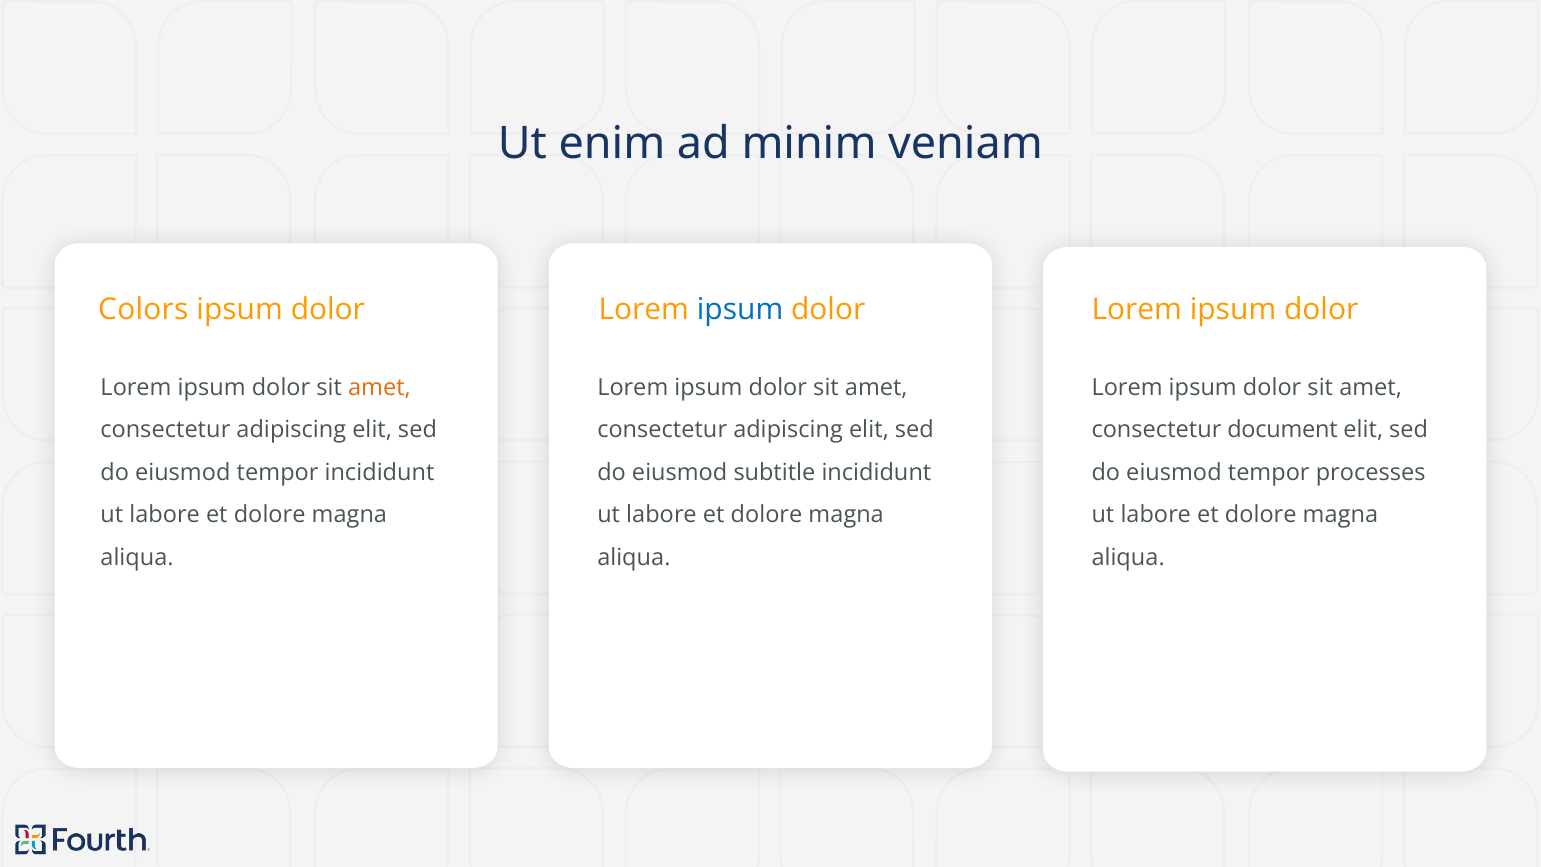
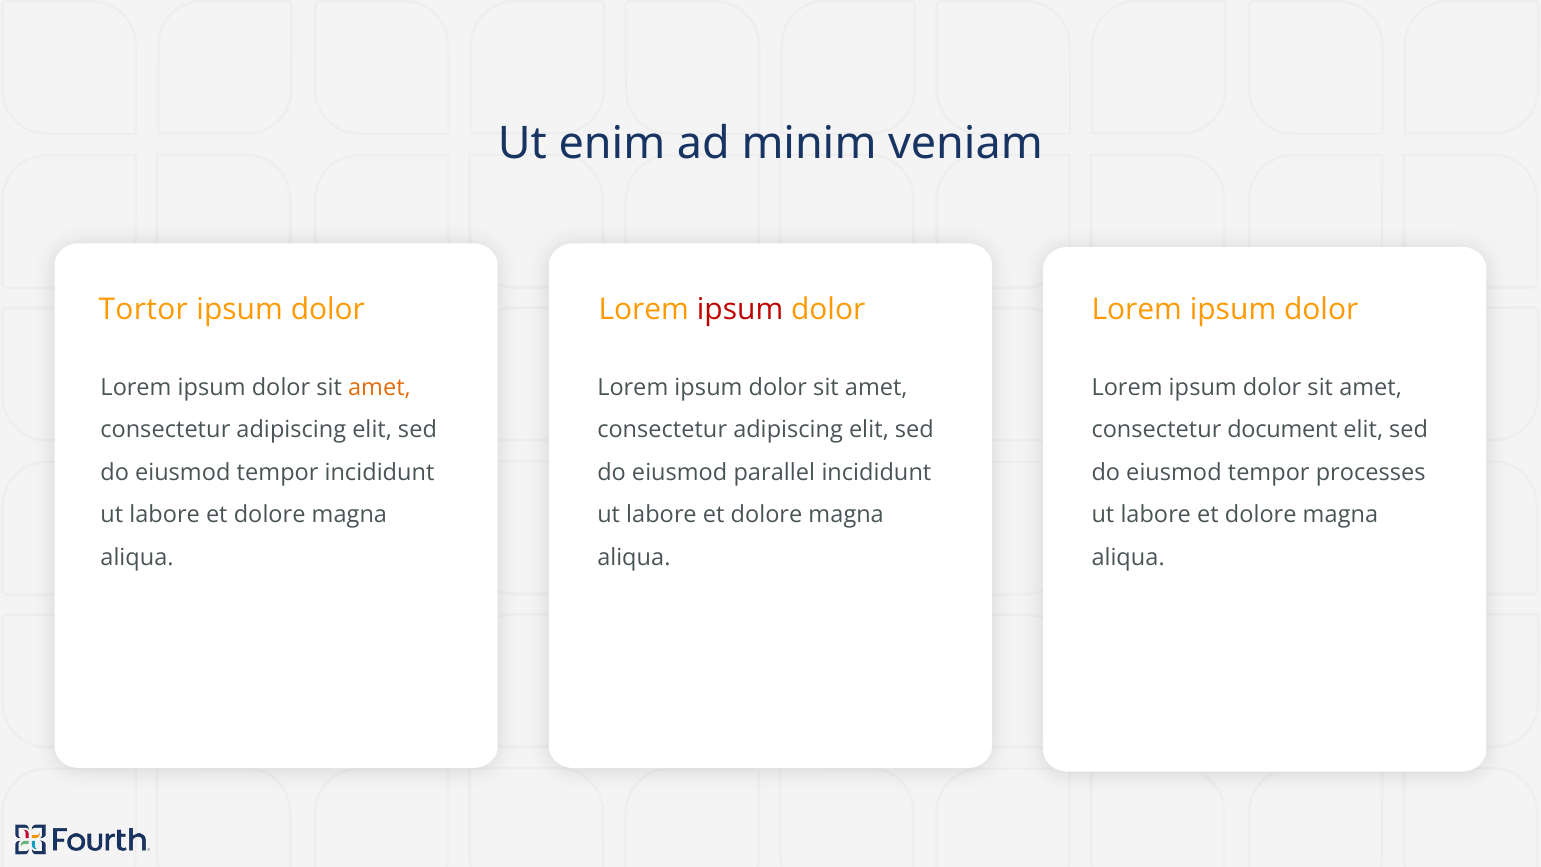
Colors: Colors -> Tortor
ipsum at (740, 309) colour: blue -> red
subtitle: subtitle -> parallel
